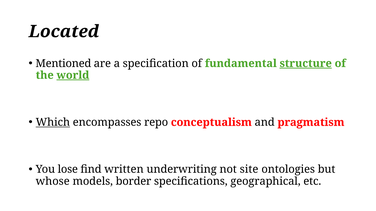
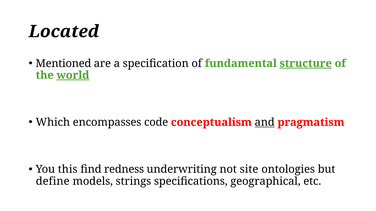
Which underline: present -> none
repo: repo -> code
and underline: none -> present
lose: lose -> this
written: written -> redness
whose: whose -> define
border: border -> strings
